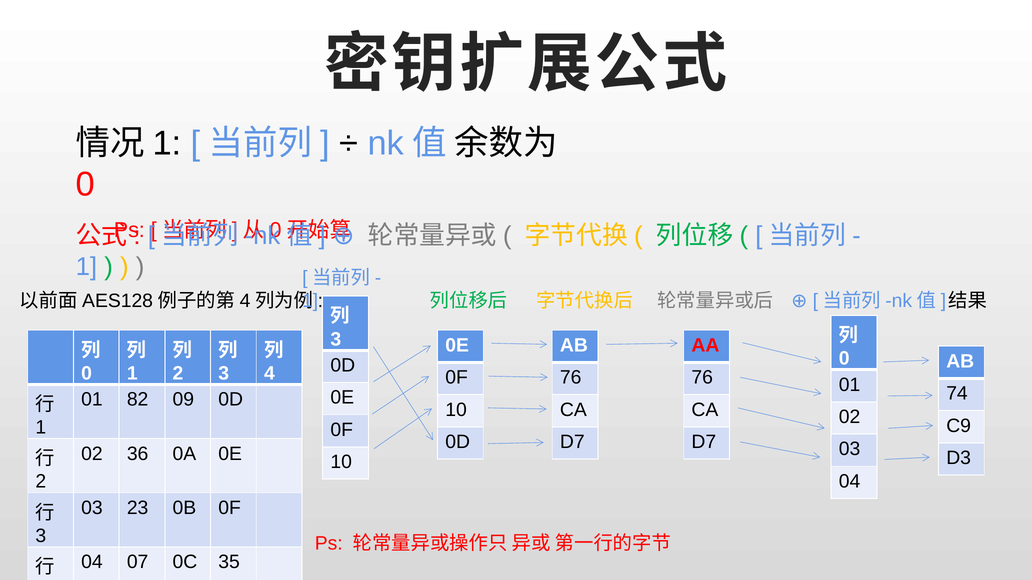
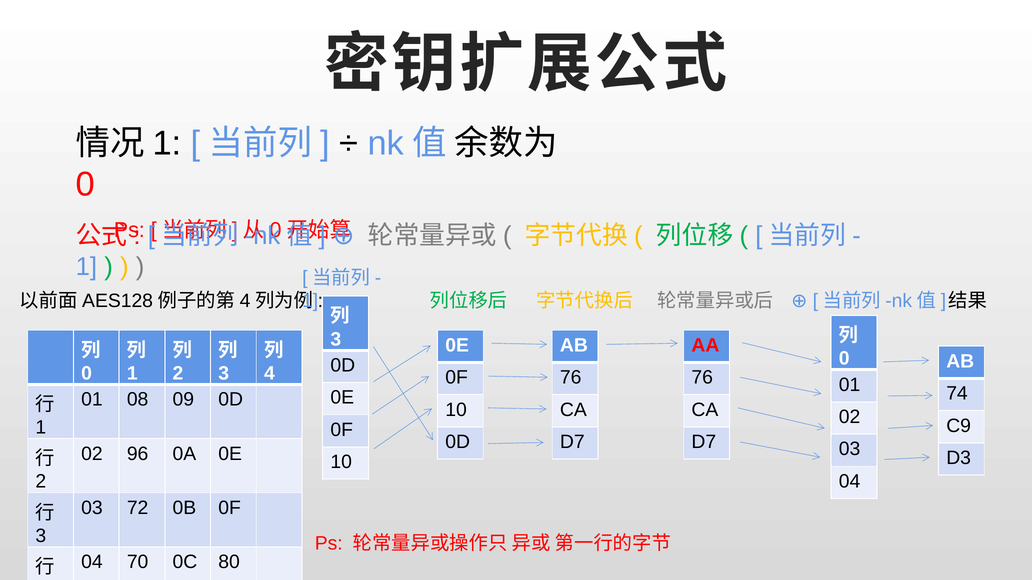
82: 82 -> 08
36: 36 -> 96
23: 23 -> 72
07: 07 -> 70
35: 35 -> 80
